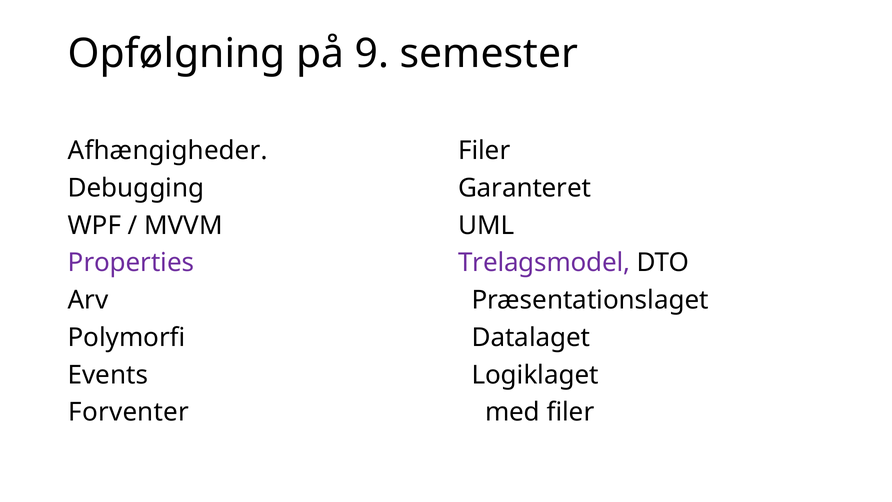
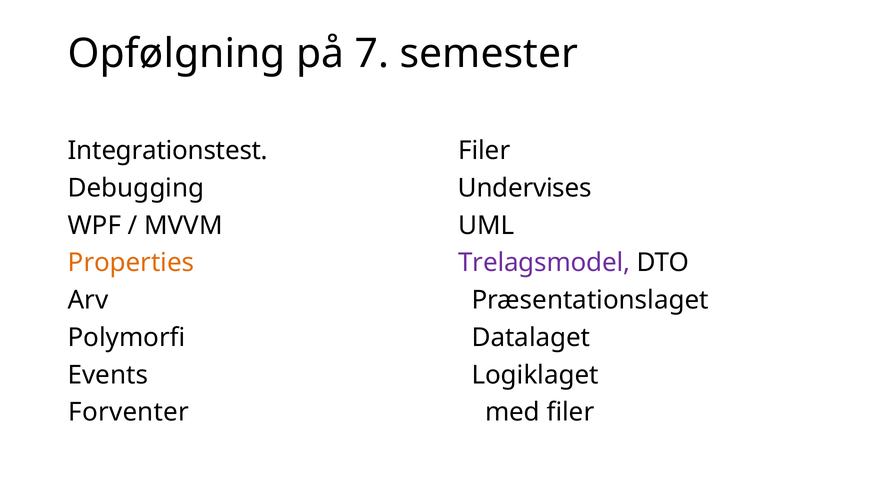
9: 9 -> 7
Afhængigheder: Afhængigheder -> Integrationstest
Garanteret: Garanteret -> Undervises
Properties colour: purple -> orange
